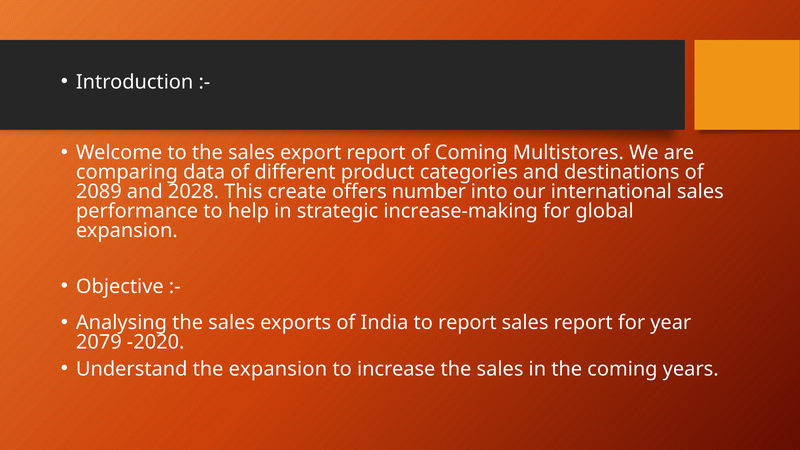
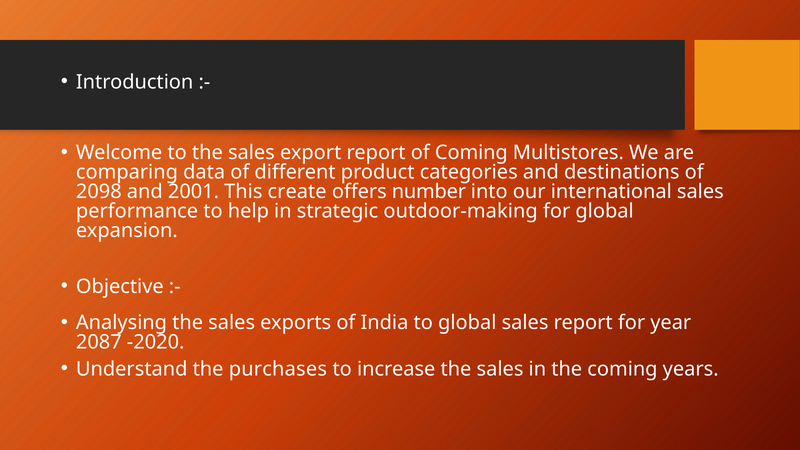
2089: 2089 -> 2098
2028: 2028 -> 2001
increase-making: increase-making -> outdoor-making
to report: report -> global
2079: 2079 -> 2087
the expansion: expansion -> purchases
